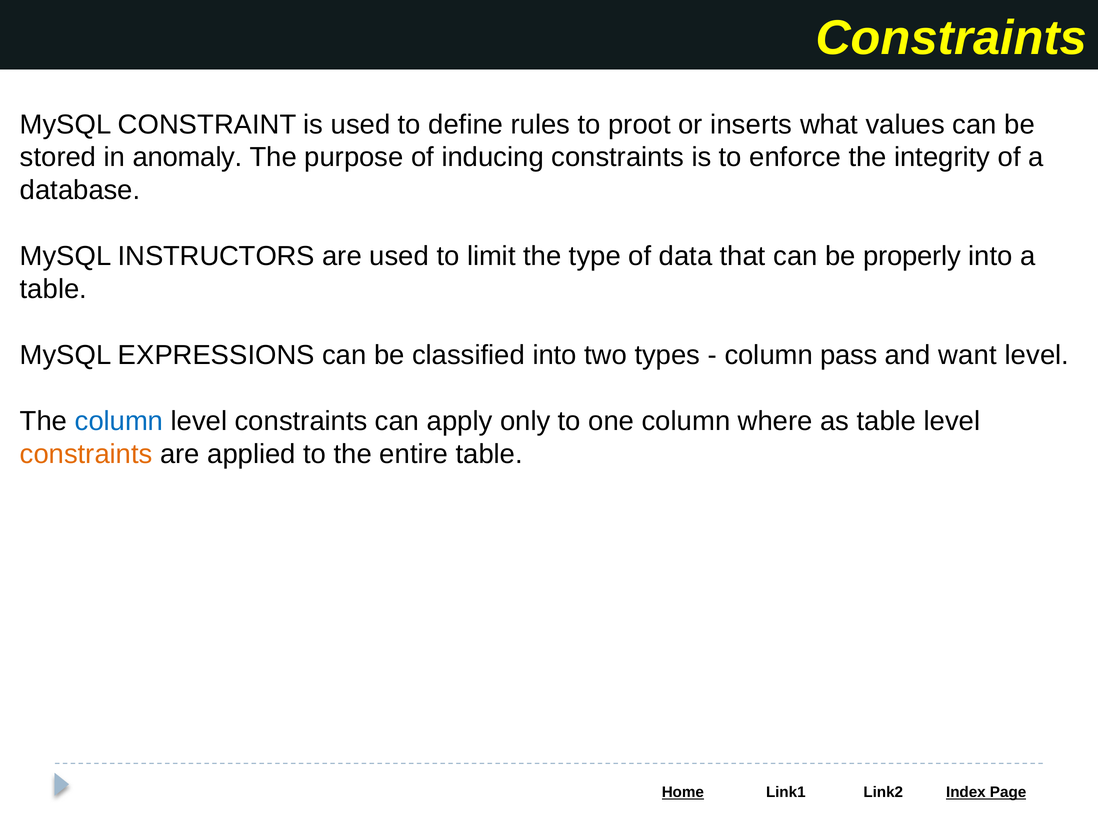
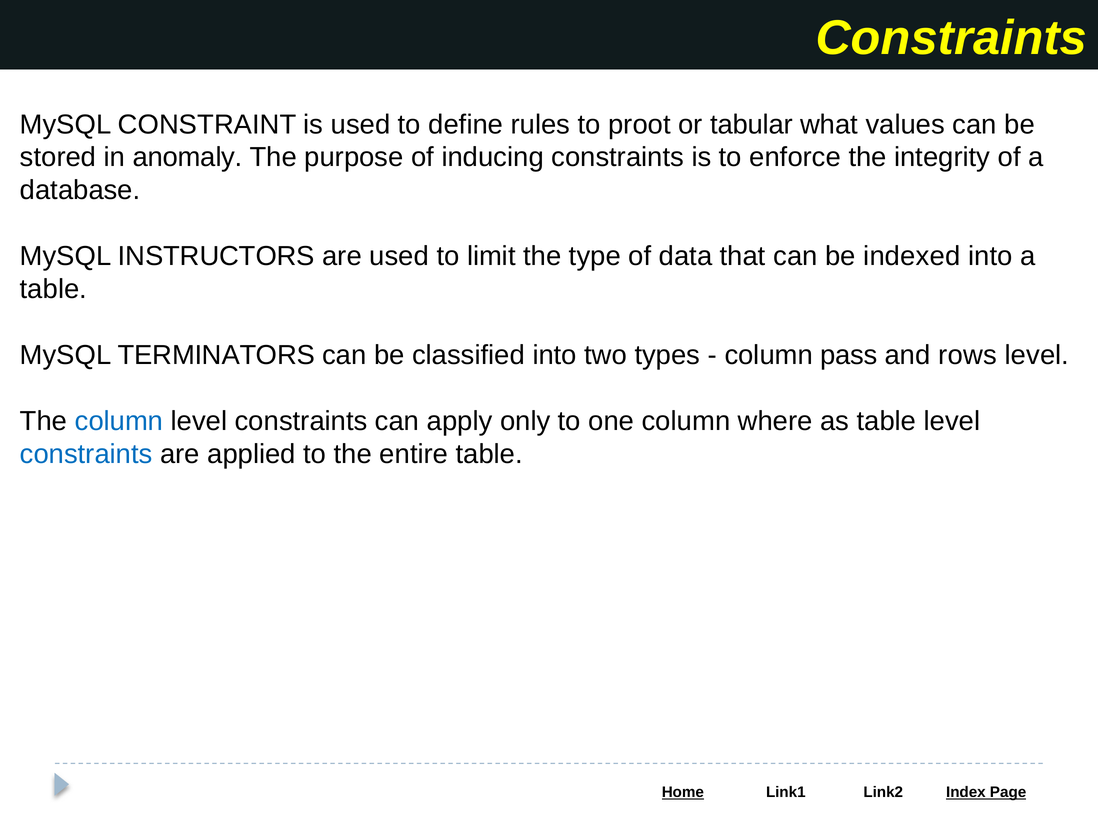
inserts: inserts -> tabular
properly: properly -> indexed
EXPRESSIONS: EXPRESSIONS -> TERMINATORS
want: want -> rows
constraints at (86, 454) colour: orange -> blue
